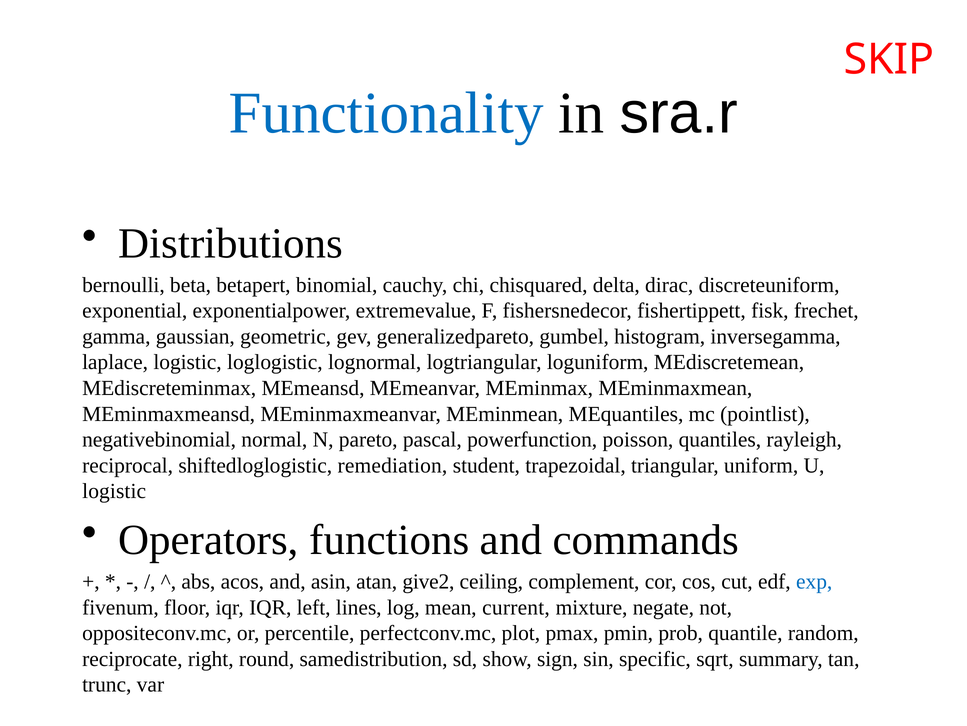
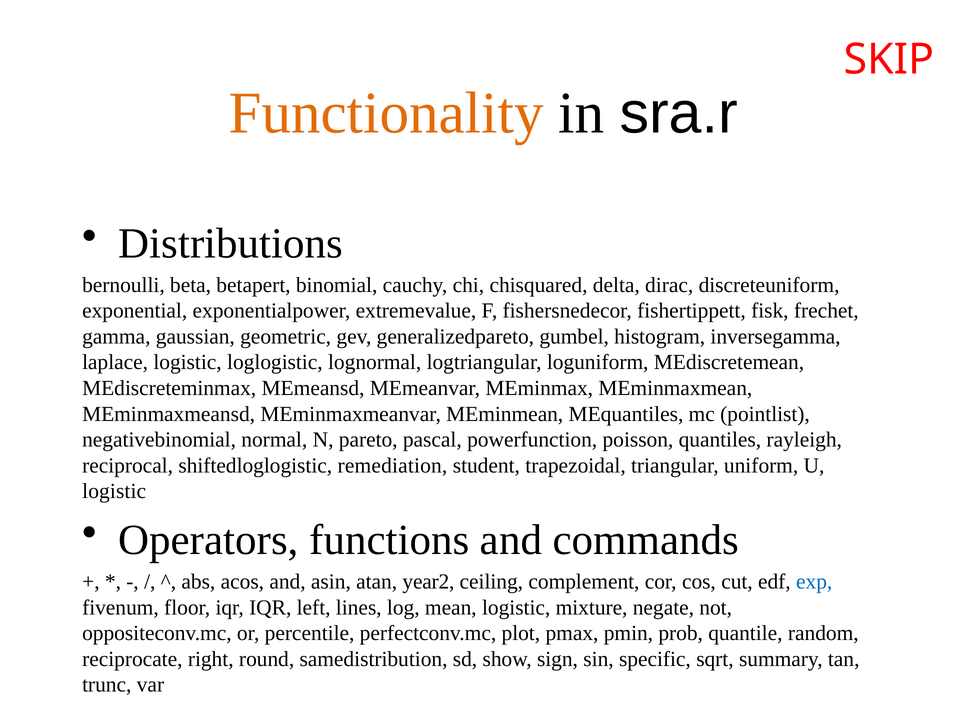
Functionality colour: blue -> orange
give2: give2 -> year2
mean current: current -> logistic
